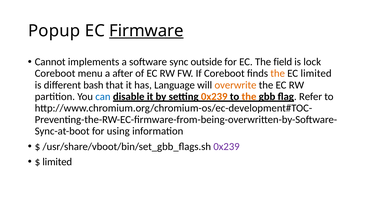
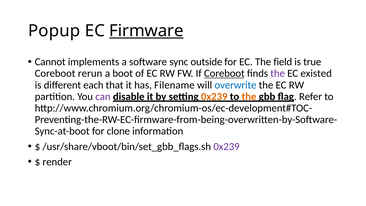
lock: lock -> true
menu: menu -> rerun
after: after -> boot
Coreboot at (224, 73) underline: none -> present
the at (278, 73) colour: orange -> purple
EC limited: limited -> existed
bash: bash -> each
Language: Language -> Filename
overwrite colour: orange -> blue
can colour: blue -> purple
using: using -> clone
limited at (57, 162): limited -> render
